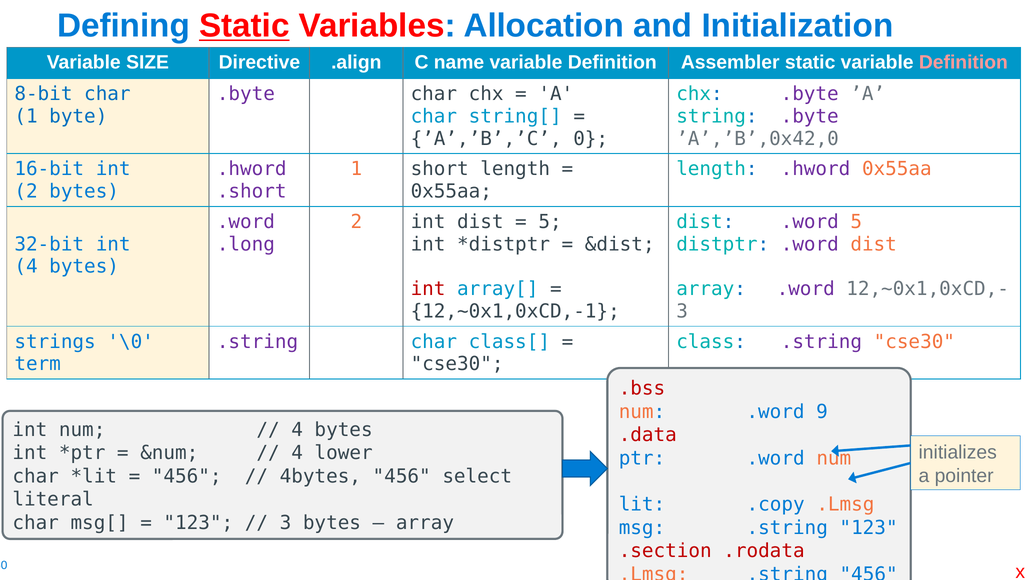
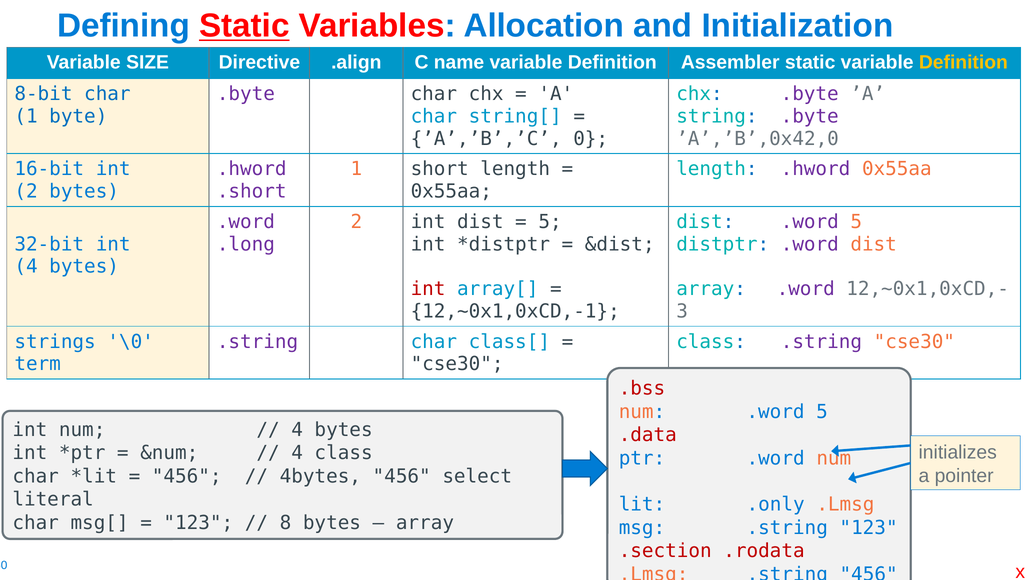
Definition at (963, 62) colour: pink -> yellow
num .word 9: 9 -> 5
4 lower: lower -> class
.copy: .copy -> .only
3 at (286, 522): 3 -> 8
